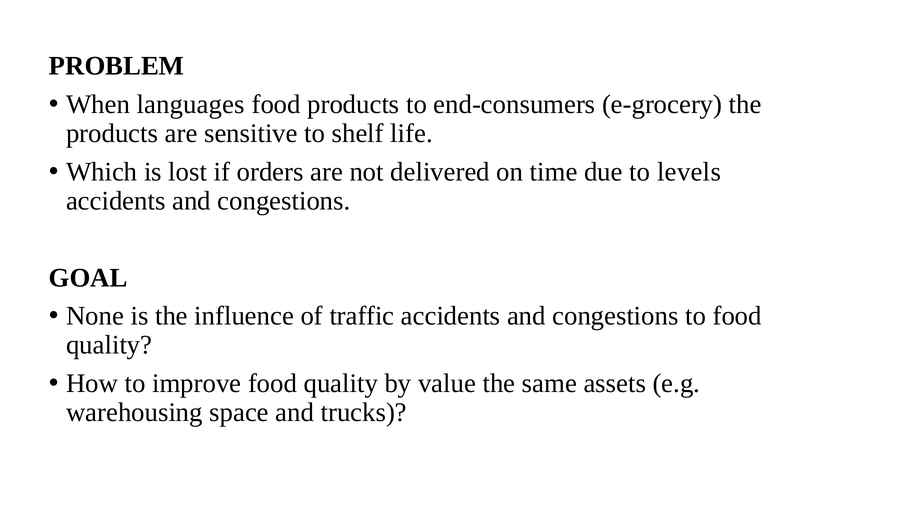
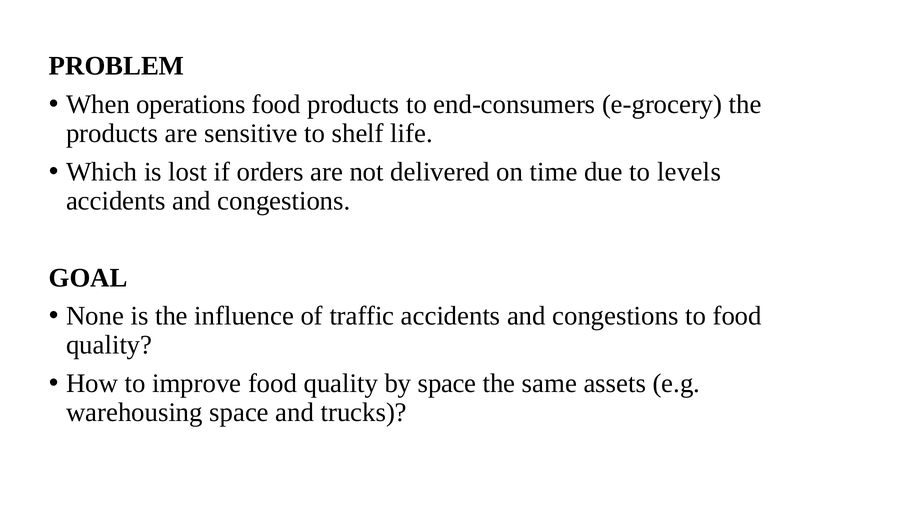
languages: languages -> operations
by value: value -> space
